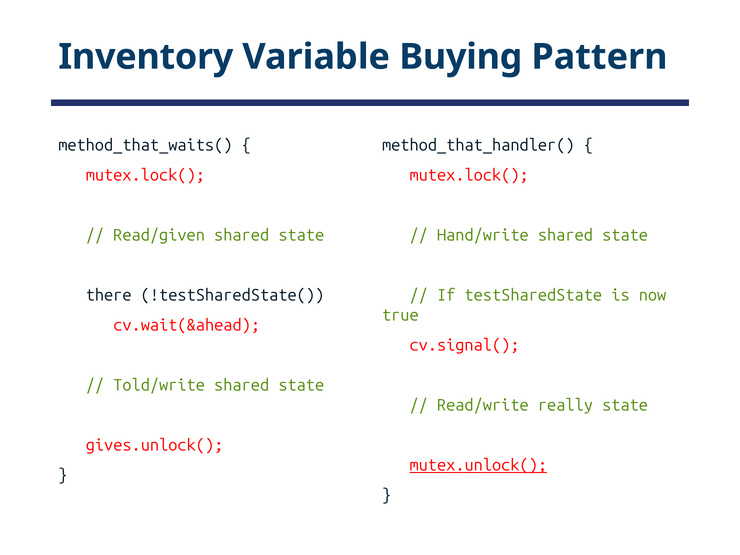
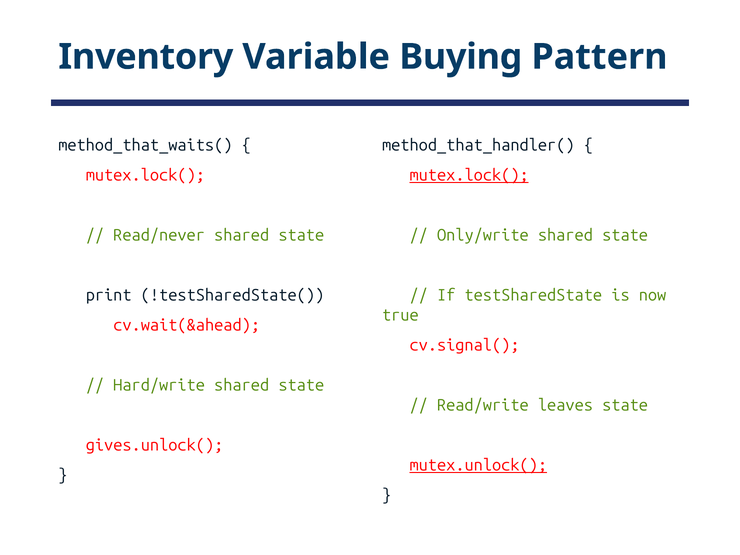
mutex.lock( at (469, 175) underline: none -> present
Read/given: Read/given -> Read/never
Hand/write: Hand/write -> Only/write
there: there -> print
Told/write: Told/write -> Hard/write
really: really -> leaves
